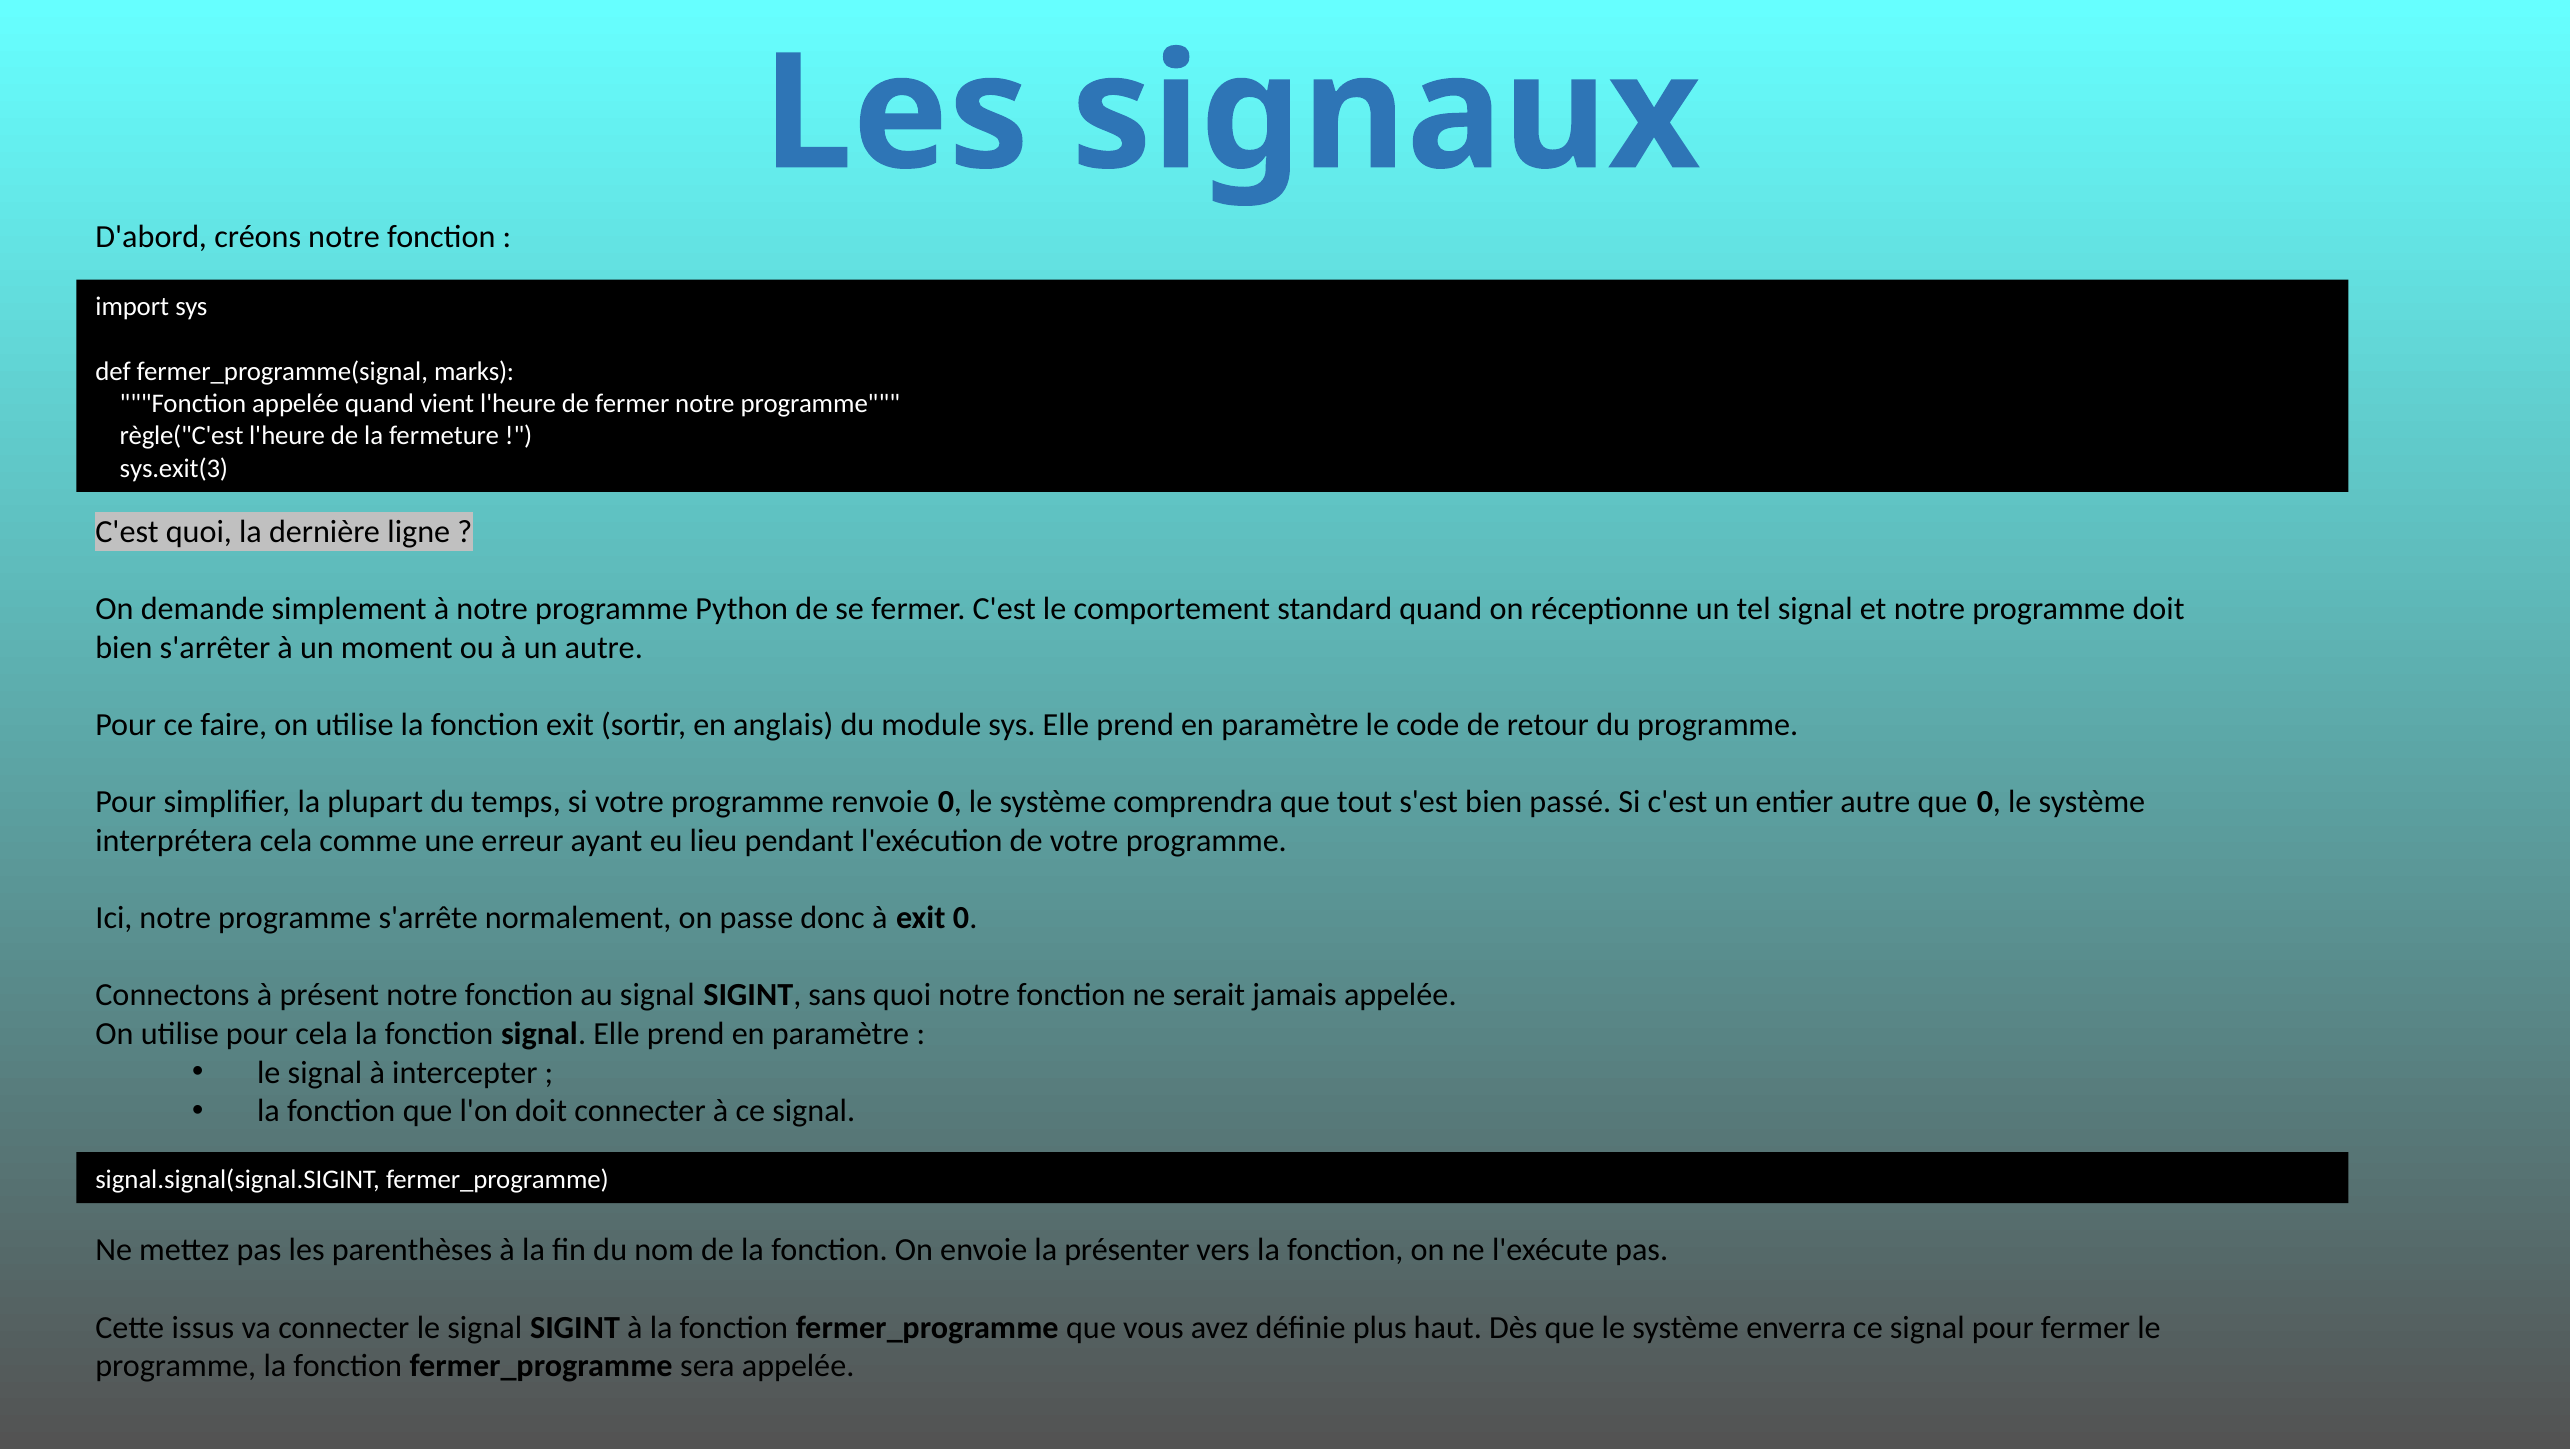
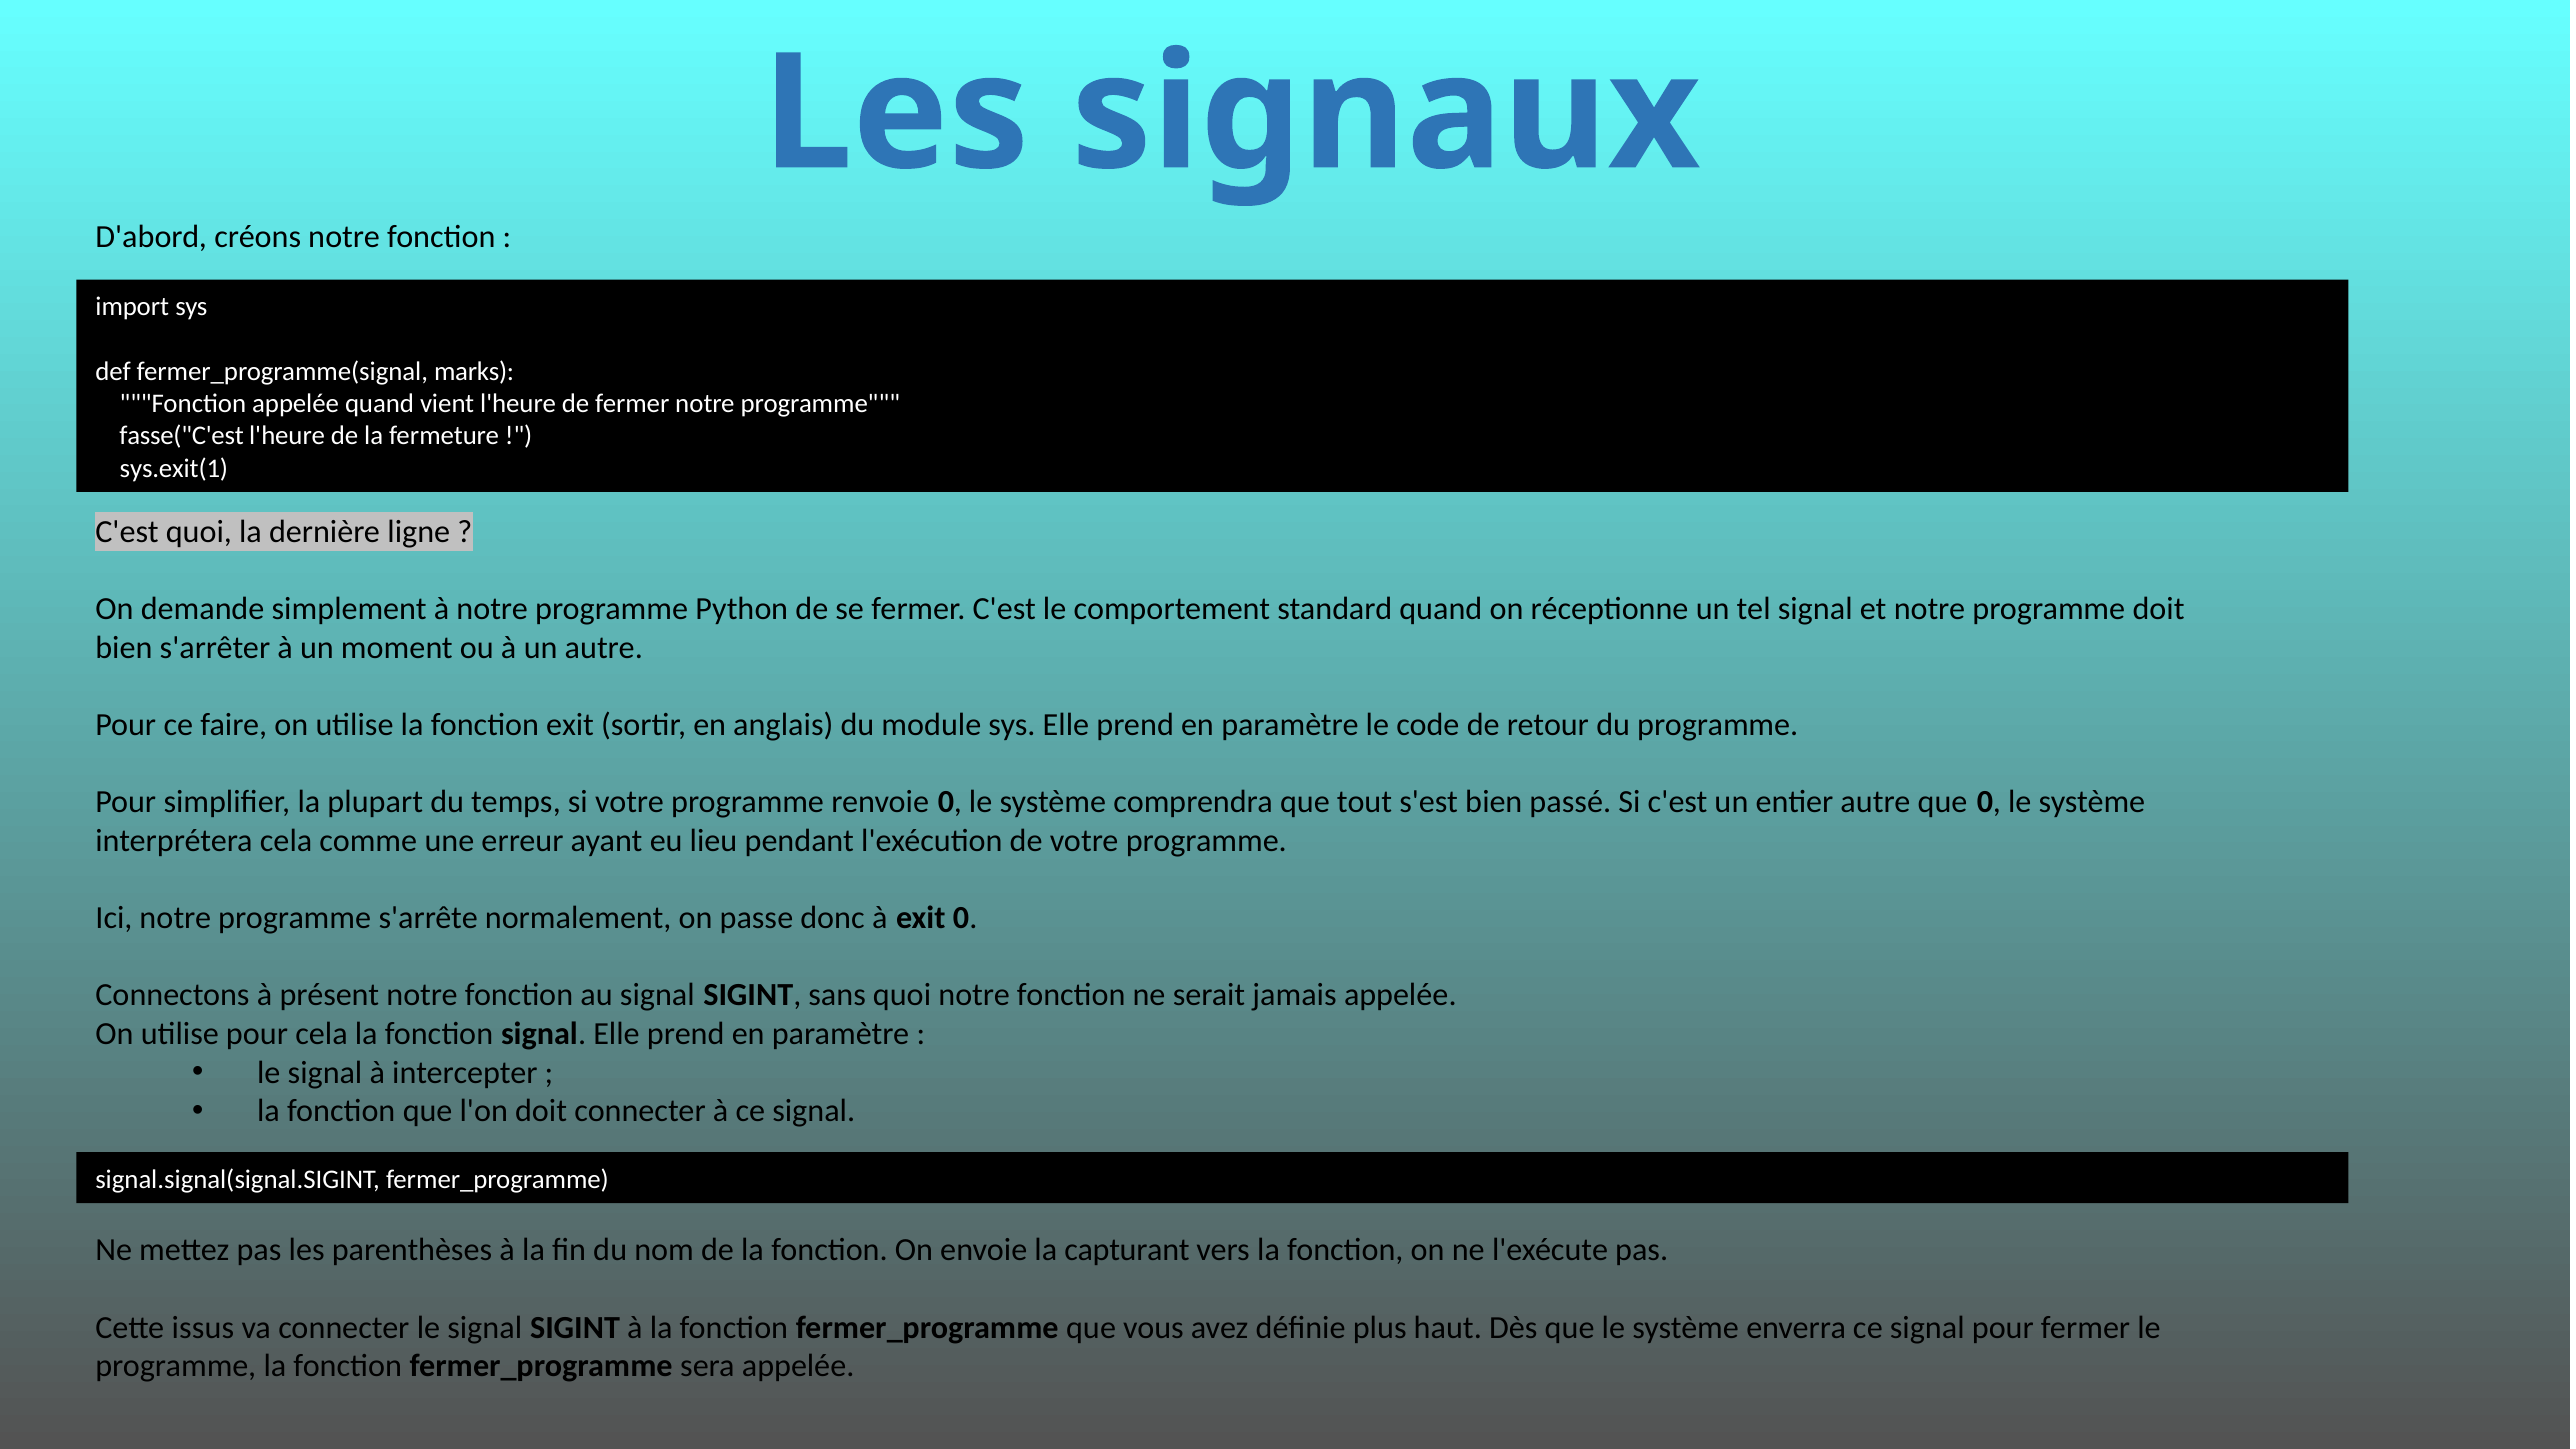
règle("C'est: règle("C'est -> fasse("C'est
sys.exit(3: sys.exit(3 -> sys.exit(1
présenter: présenter -> capturant
